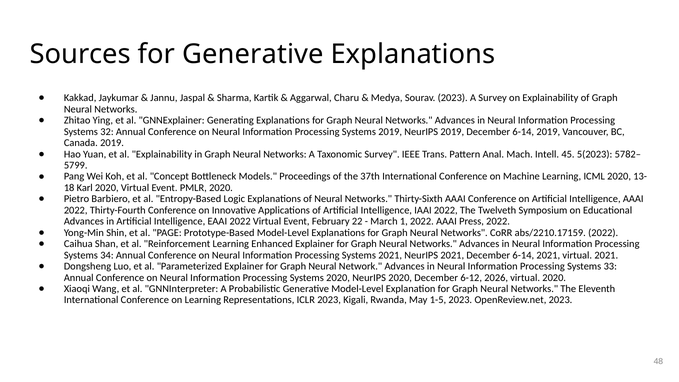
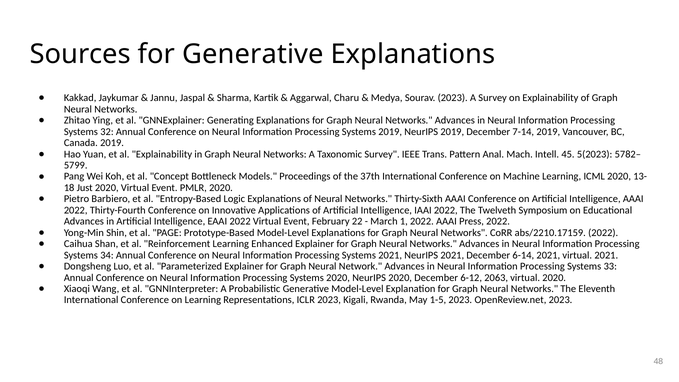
2019 December 6-14: 6-14 -> 7-14
Karl: Karl -> Just
2026: 2026 -> 2063
